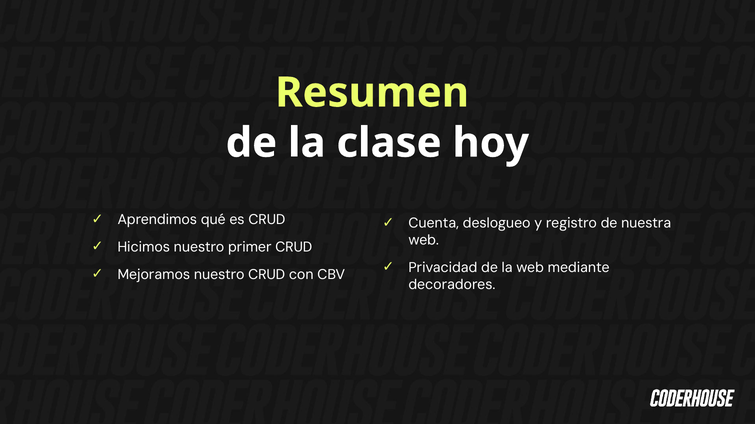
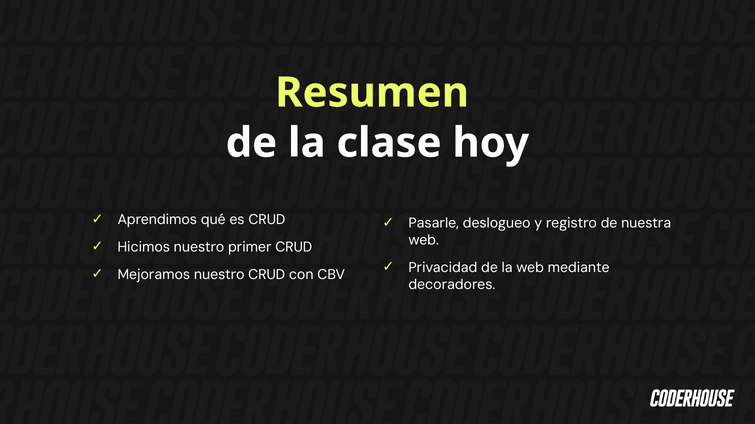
Cuenta: Cuenta -> Pasarle
